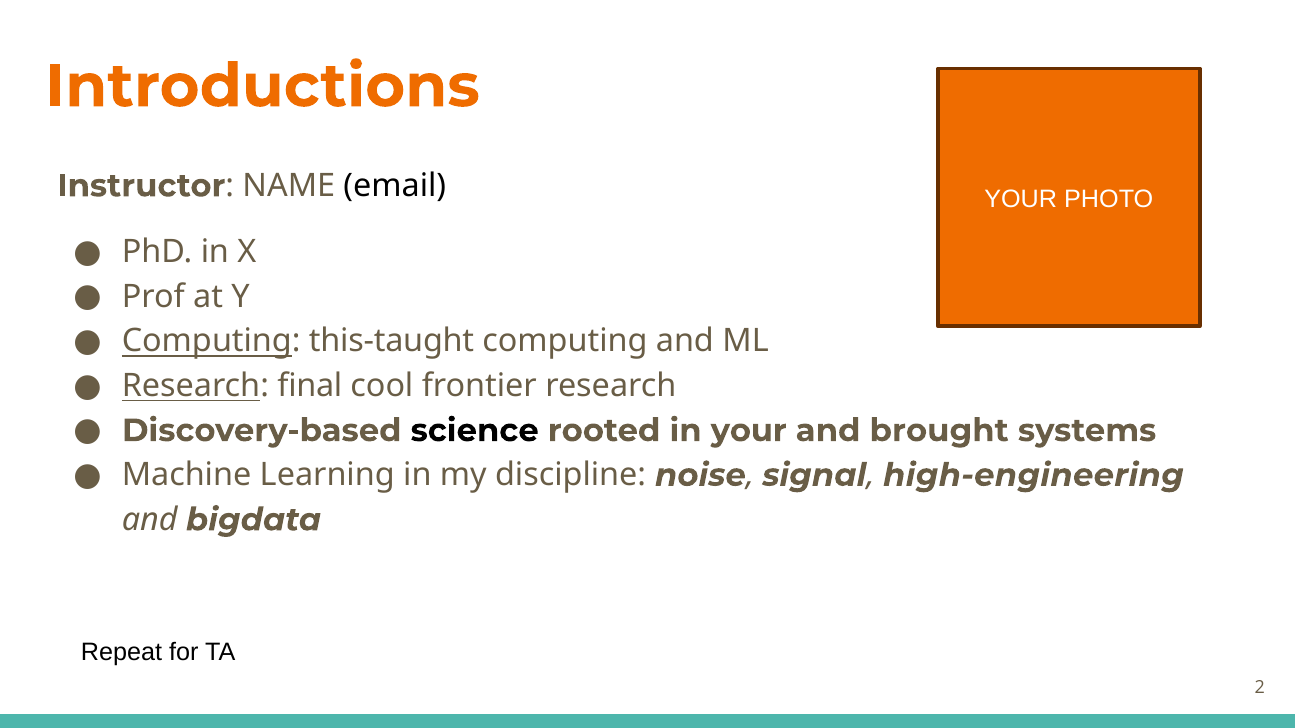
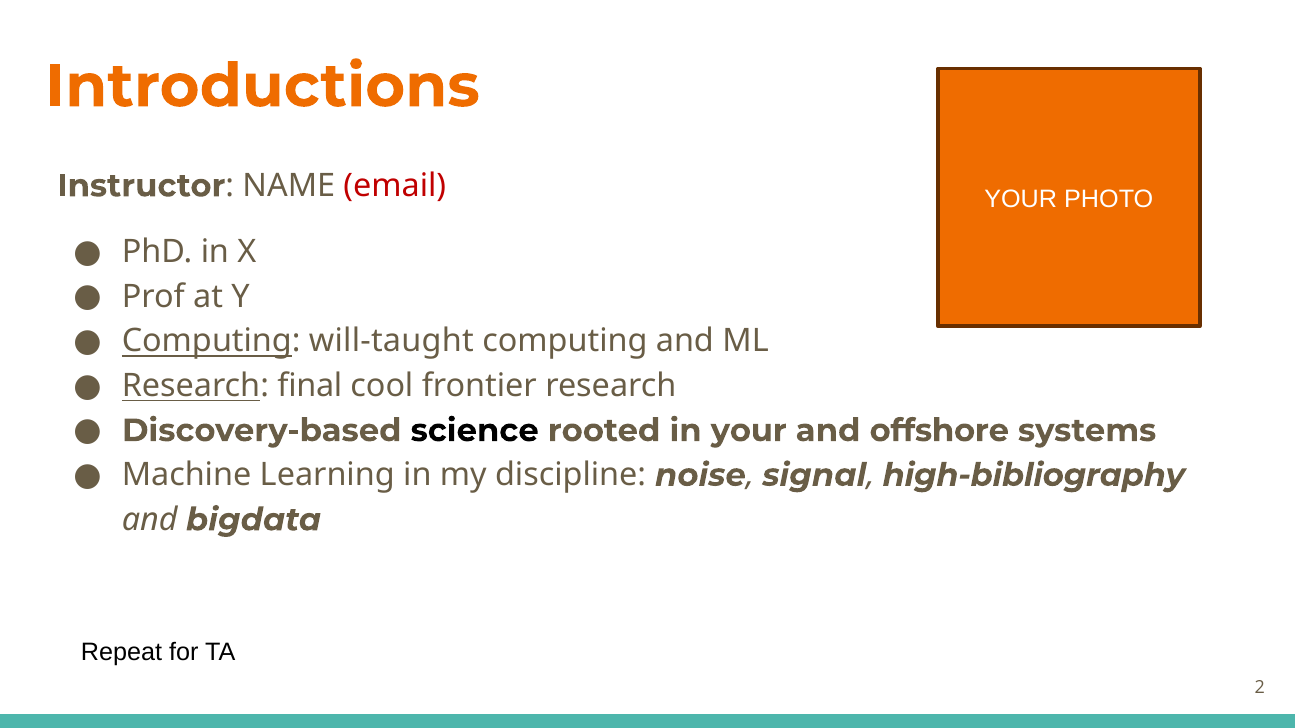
email colour: black -> red
this-taught: this-taught -> will-taught
brought: brought -> offshore
high-engineering: high-engineering -> high-bibliography
